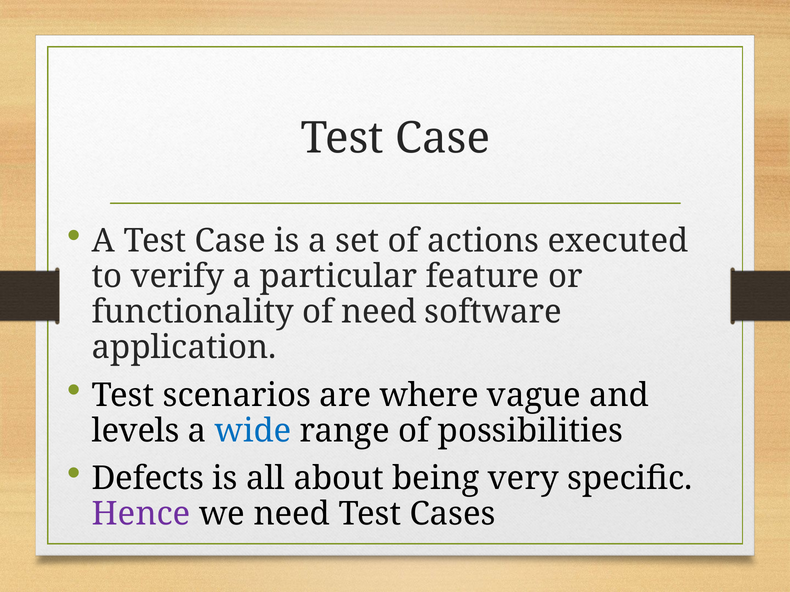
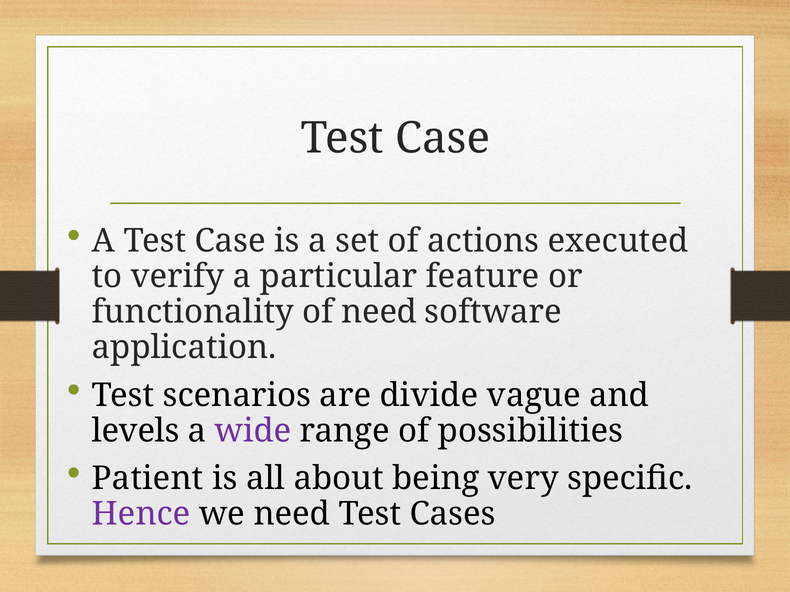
where: where -> divide
wide colour: blue -> purple
Defects: Defects -> Patient
